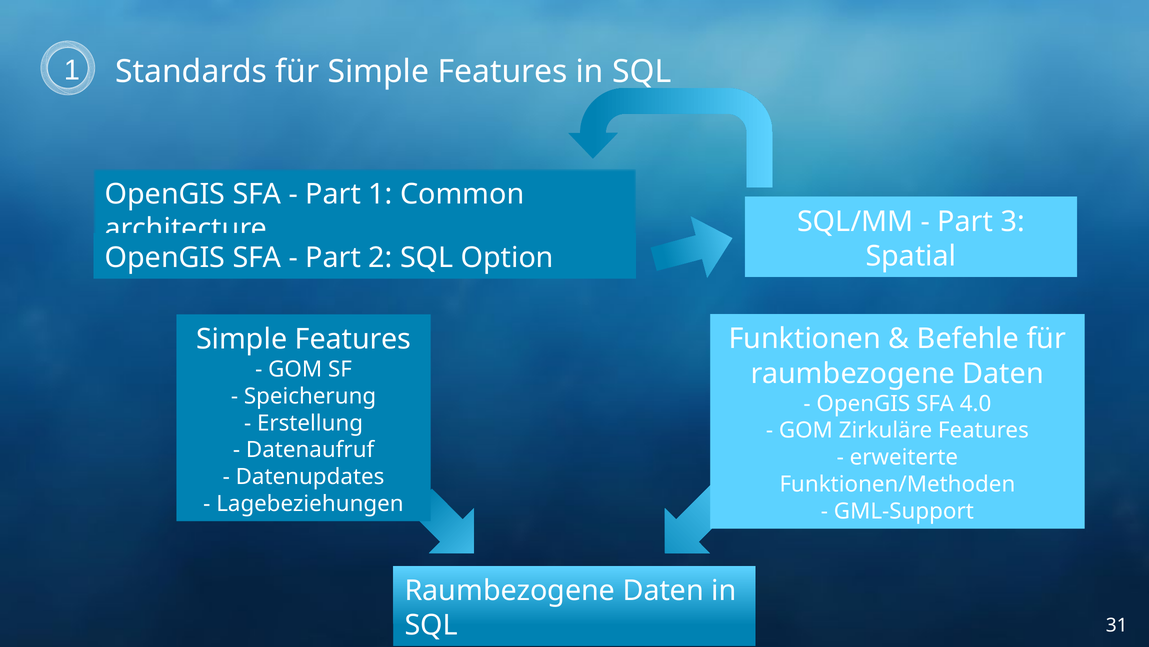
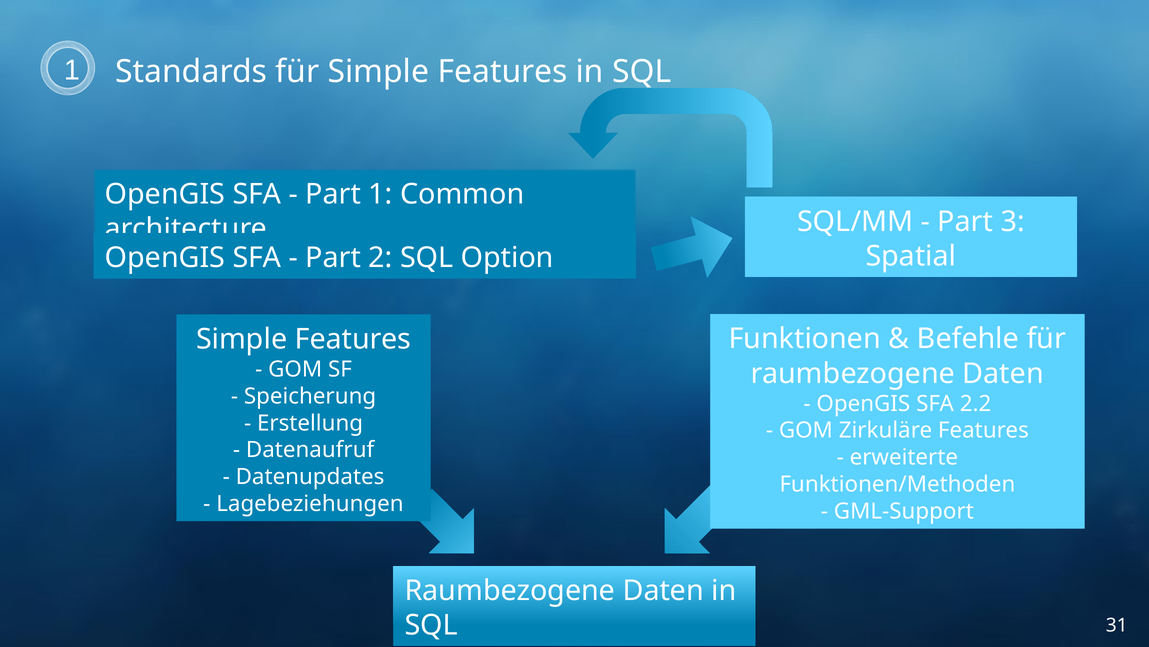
4.0: 4.0 -> 2.2
